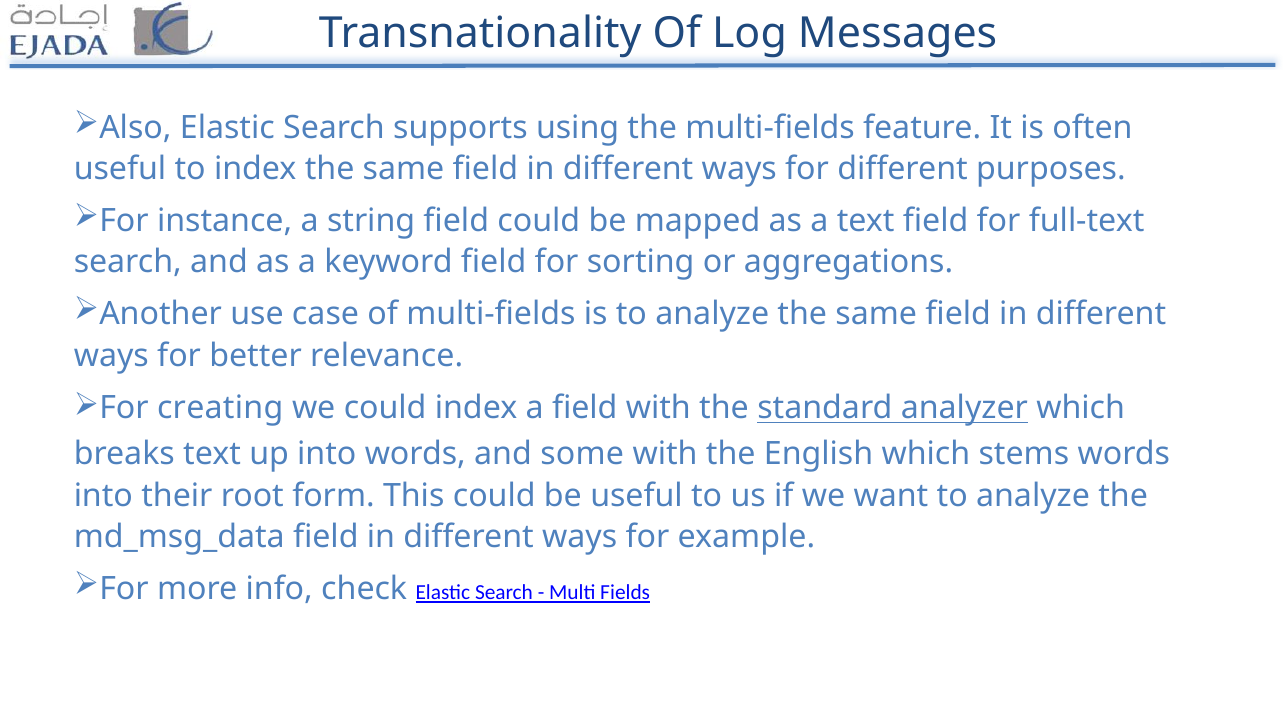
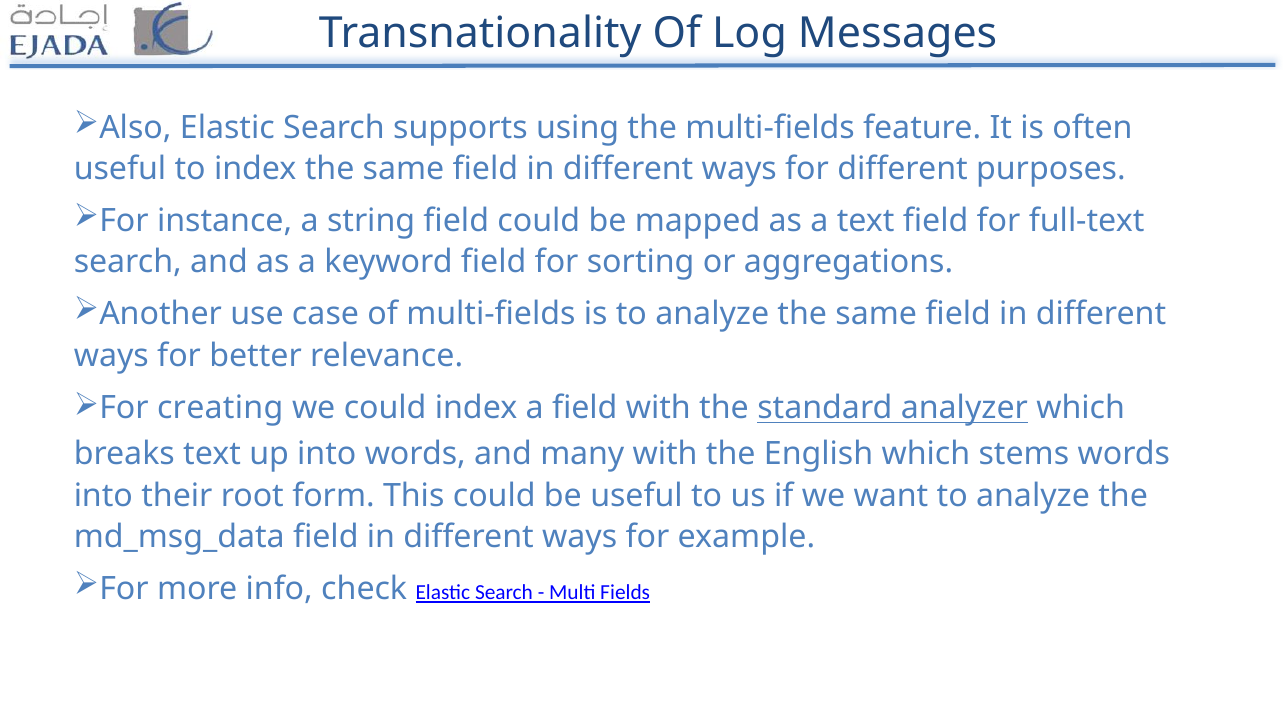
some: some -> many
